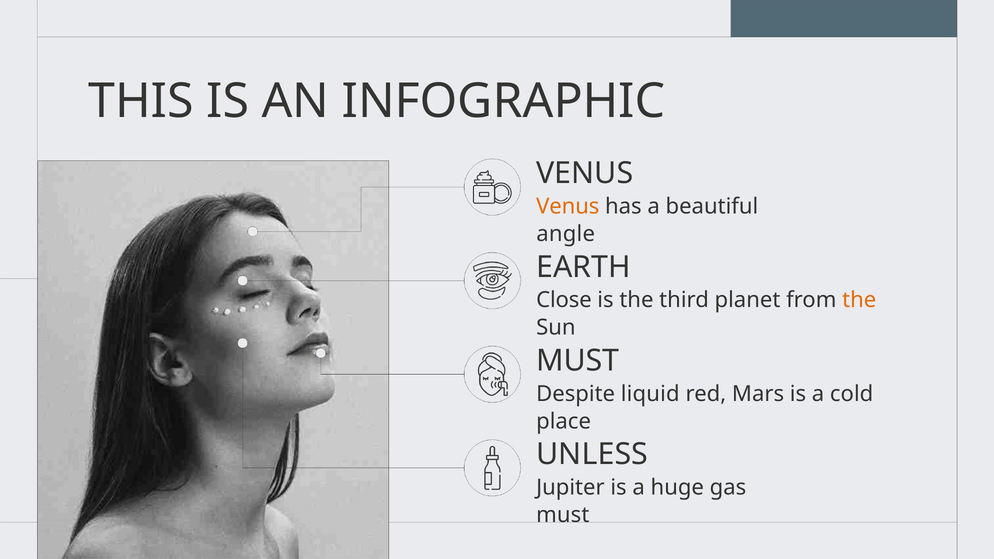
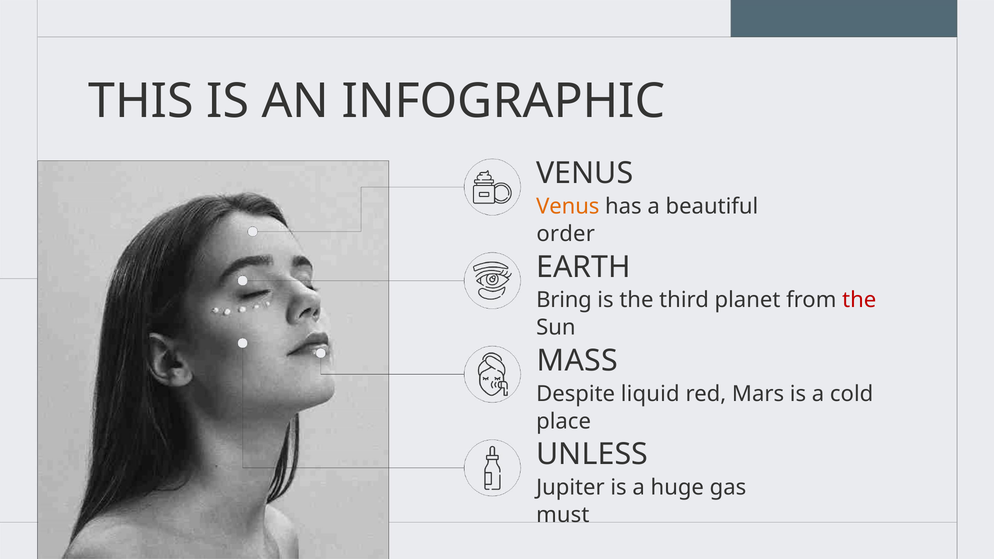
angle: angle -> order
Close: Close -> Bring
the at (859, 300) colour: orange -> red
MUST at (578, 361): MUST -> MASS
